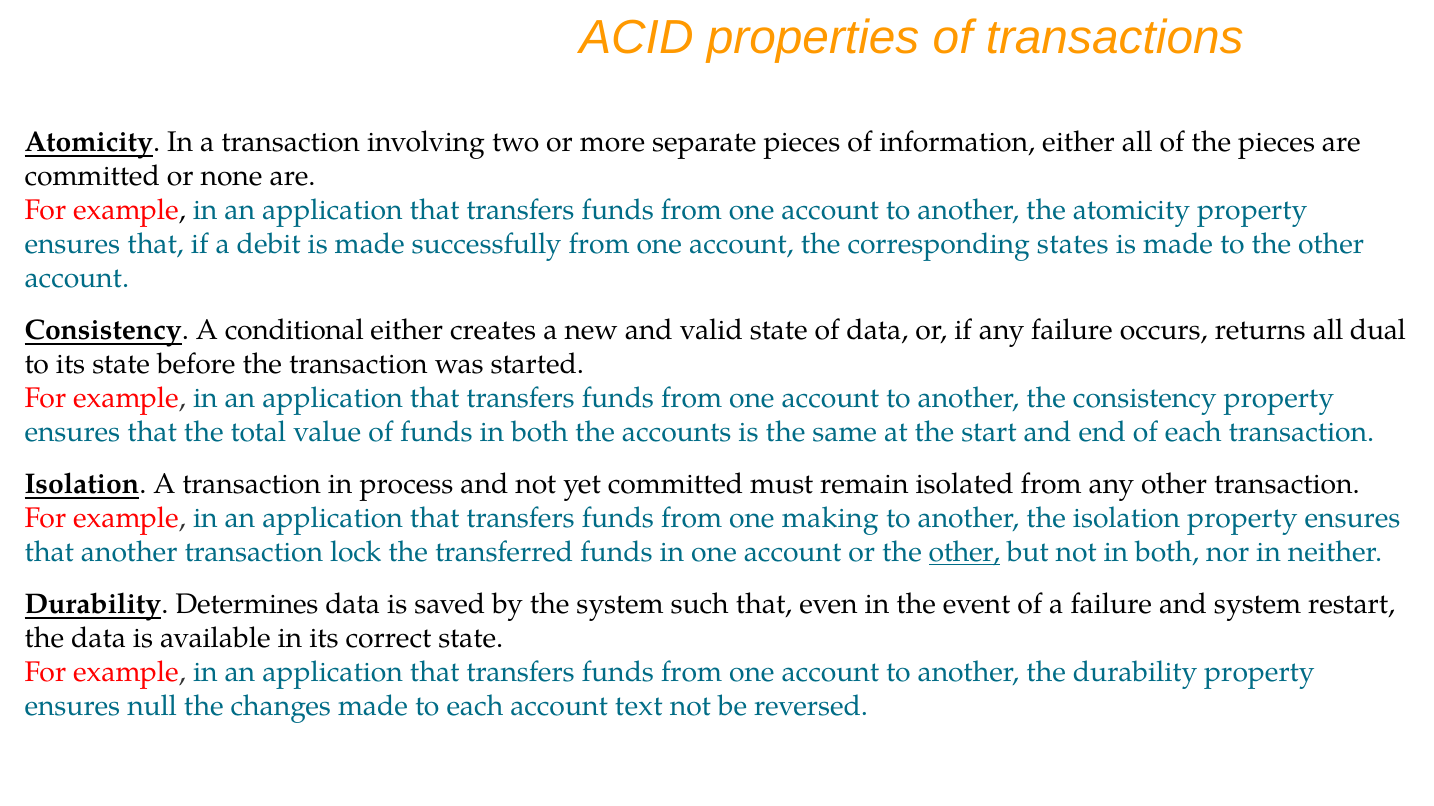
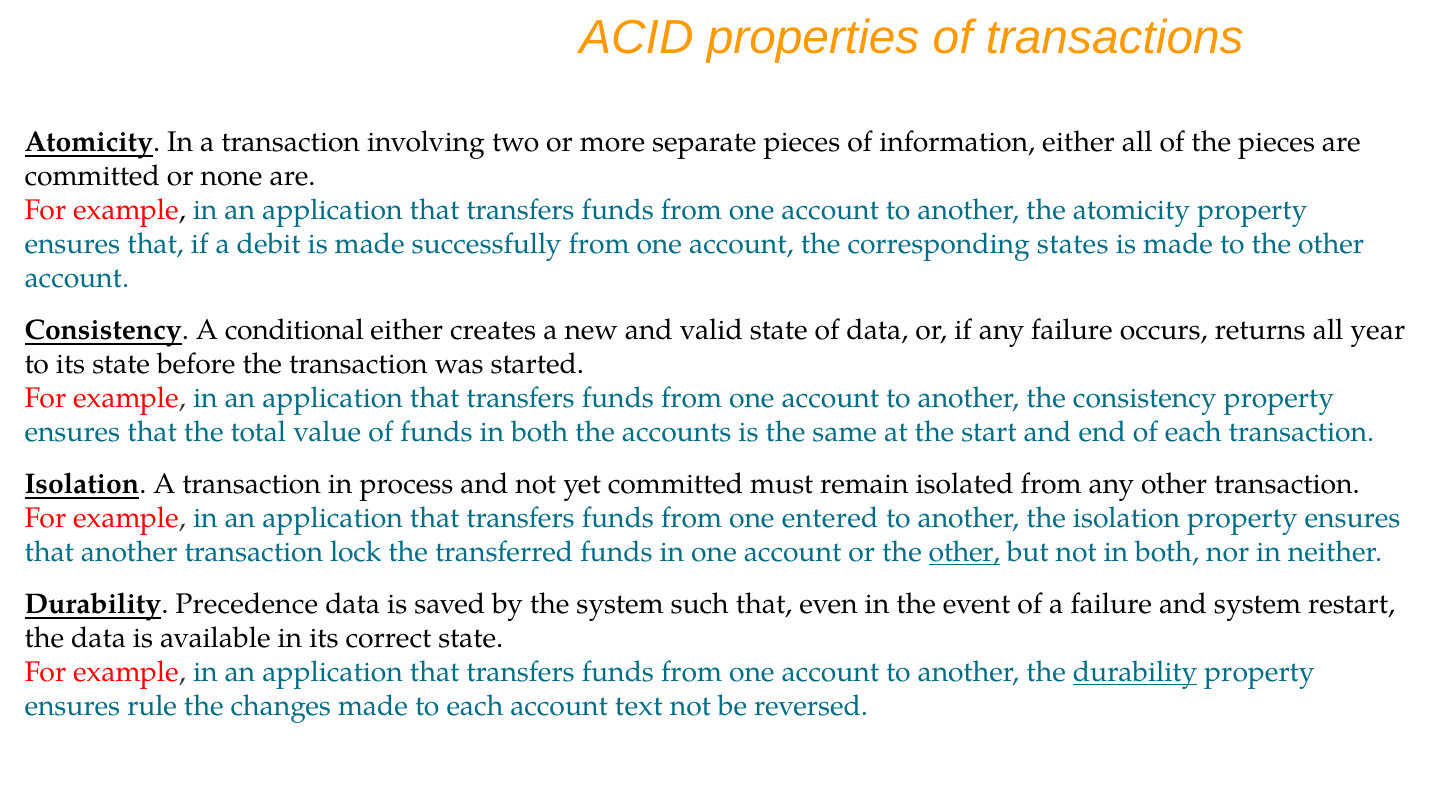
dual: dual -> year
making: making -> entered
Determines: Determines -> Precedence
durability at (1135, 673) underline: none -> present
null: null -> rule
